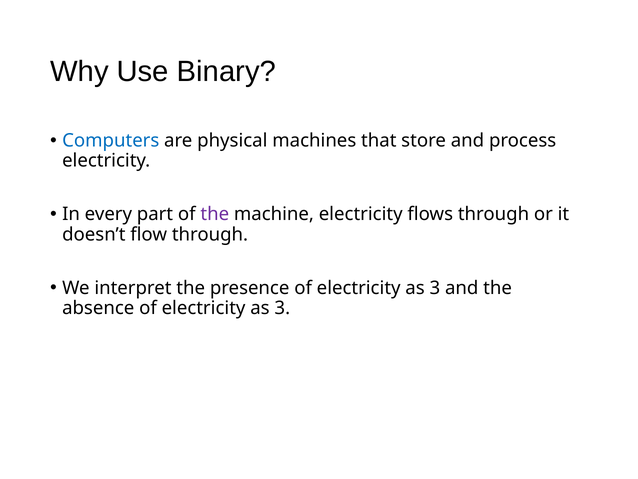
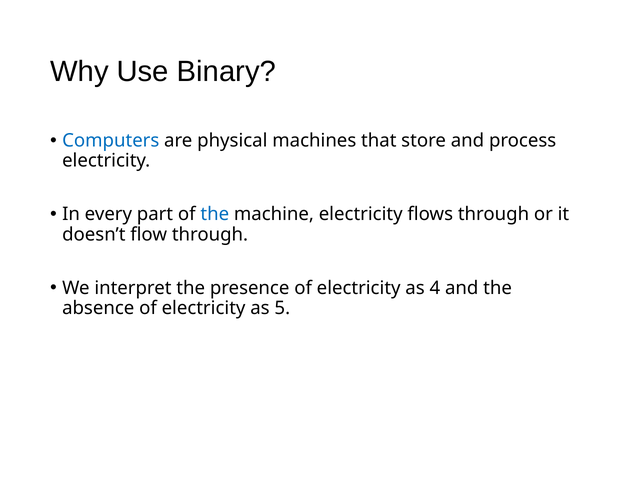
the at (215, 214) colour: purple -> blue
3 at (435, 288): 3 -> 4
3 at (282, 308): 3 -> 5
